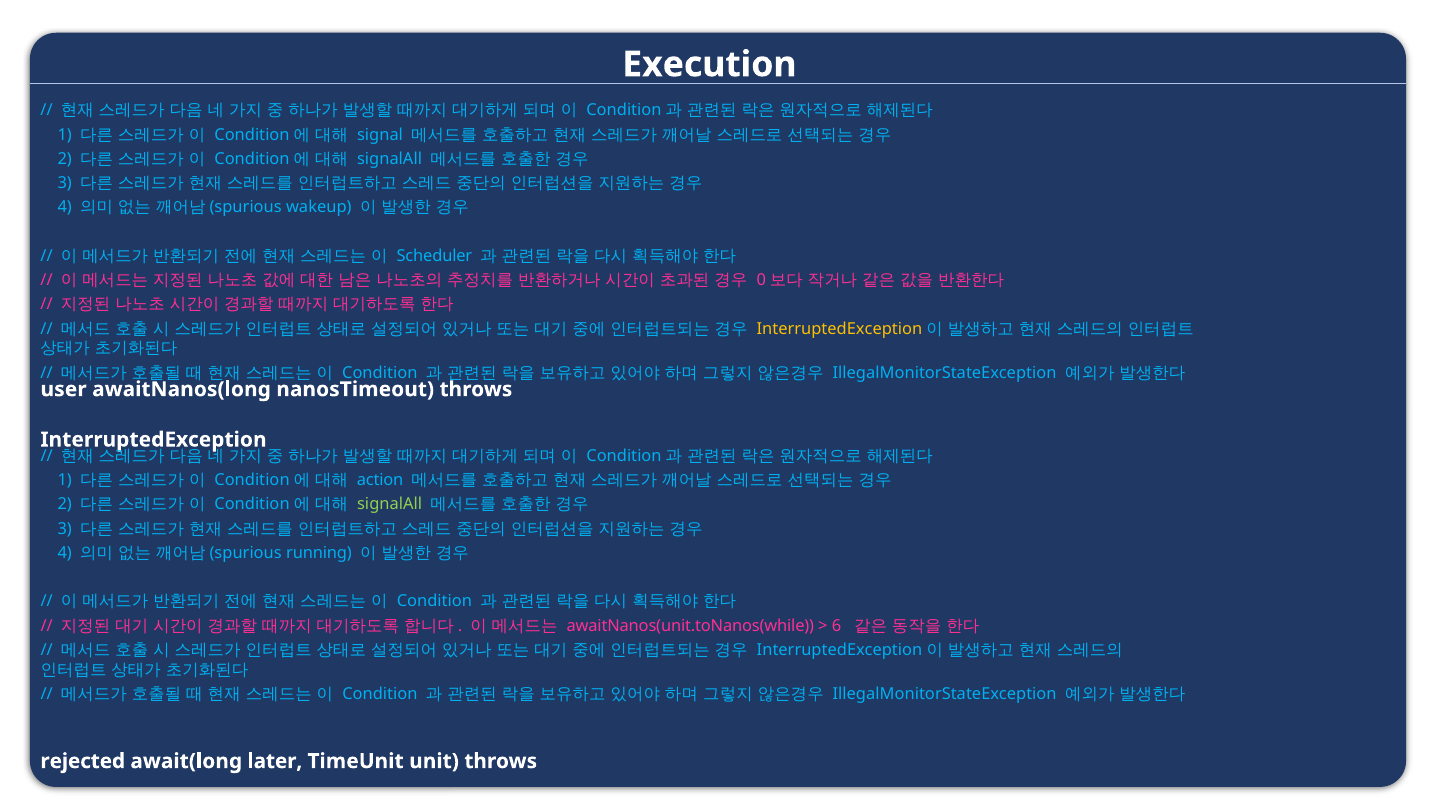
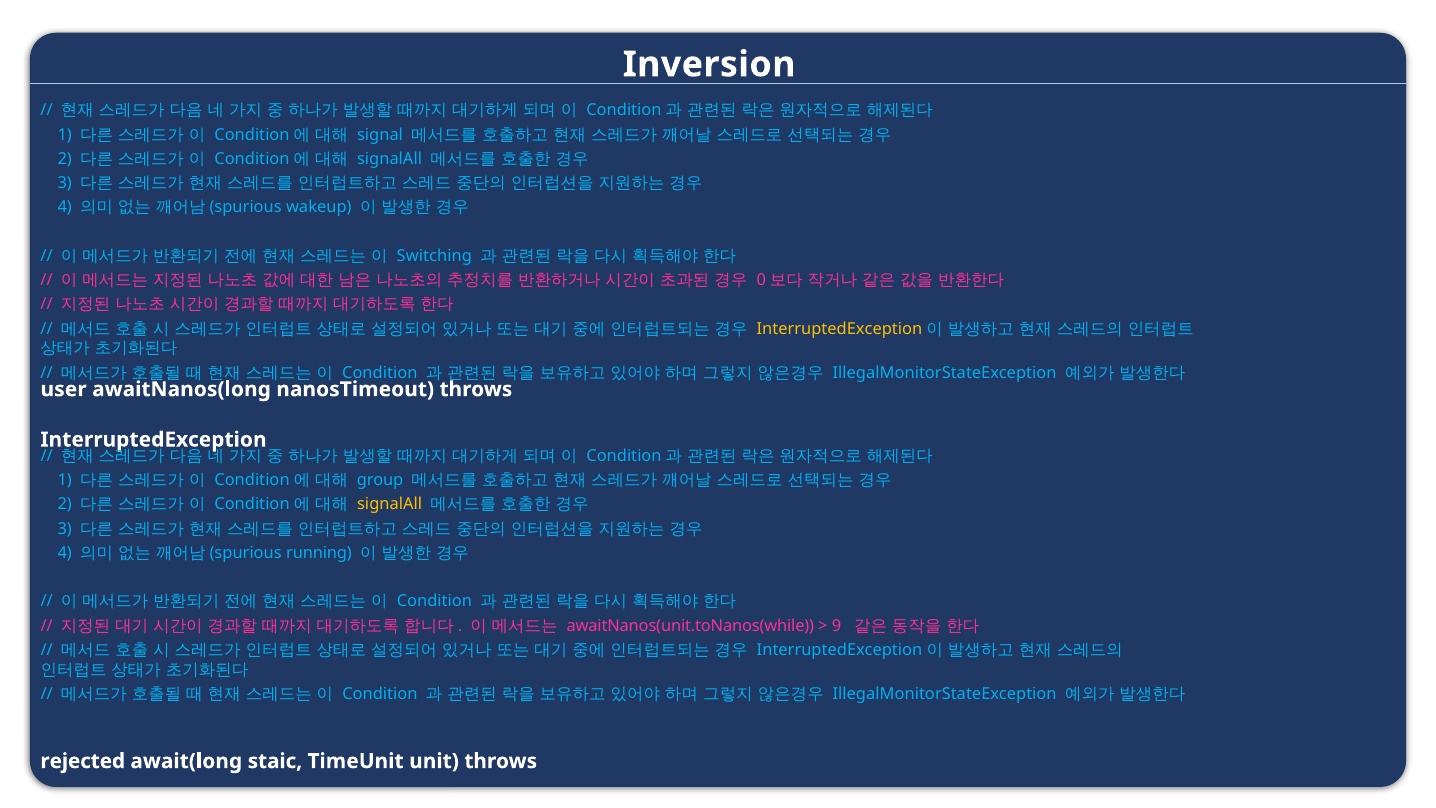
Execution: Execution -> Inversion
Scheduler: Scheduler -> Switching
action: action -> group
signalAll at (390, 504) colour: light green -> yellow
6: 6 -> 9
later: later -> staic
